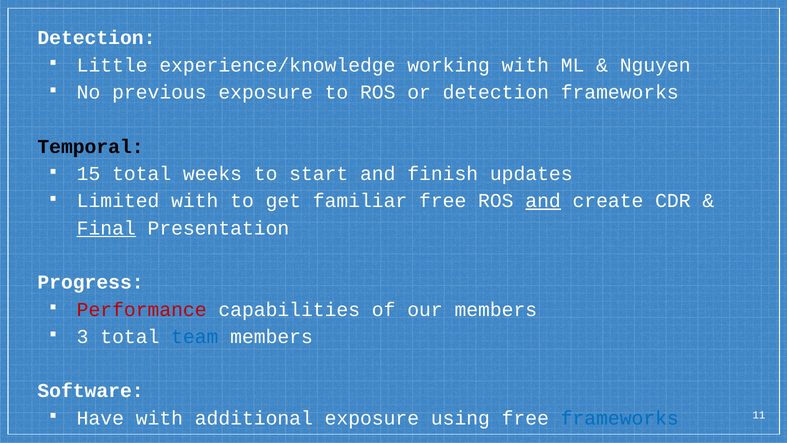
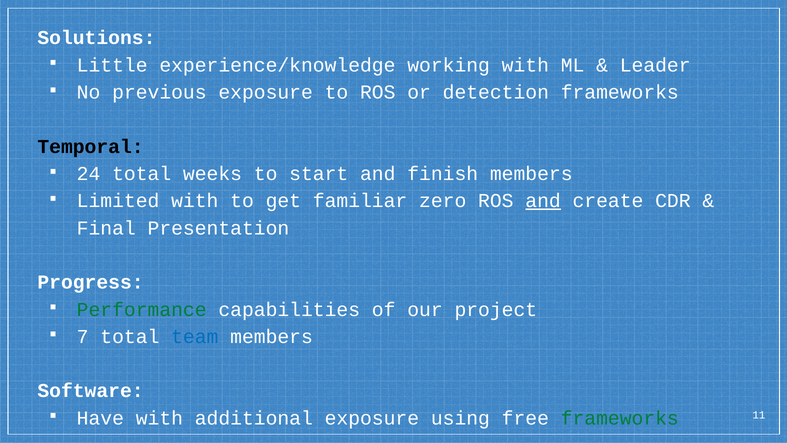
Detection at (96, 38): Detection -> Solutions
Nguyen: Nguyen -> Leader
15: 15 -> 24
finish updates: updates -> members
familiar free: free -> zero
Final underline: present -> none
Performance colour: red -> green
our members: members -> project
3: 3 -> 7
frameworks at (620, 418) colour: blue -> green
